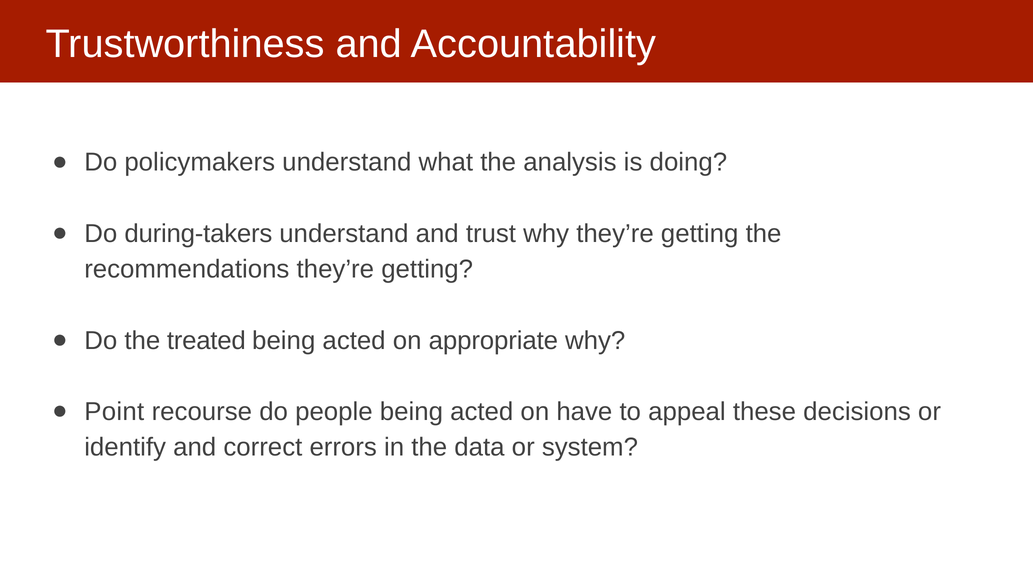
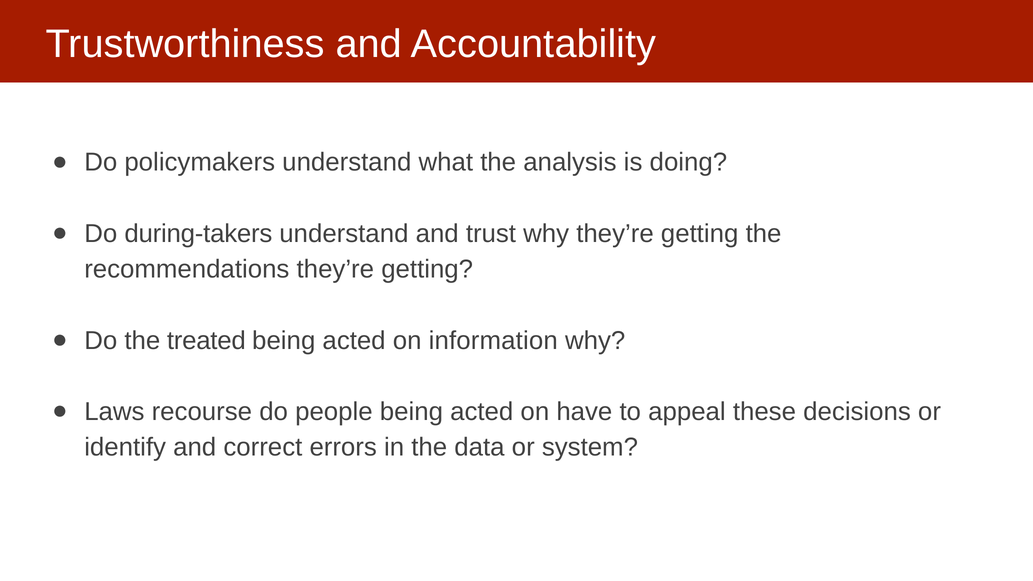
appropriate: appropriate -> information
Point: Point -> Laws
